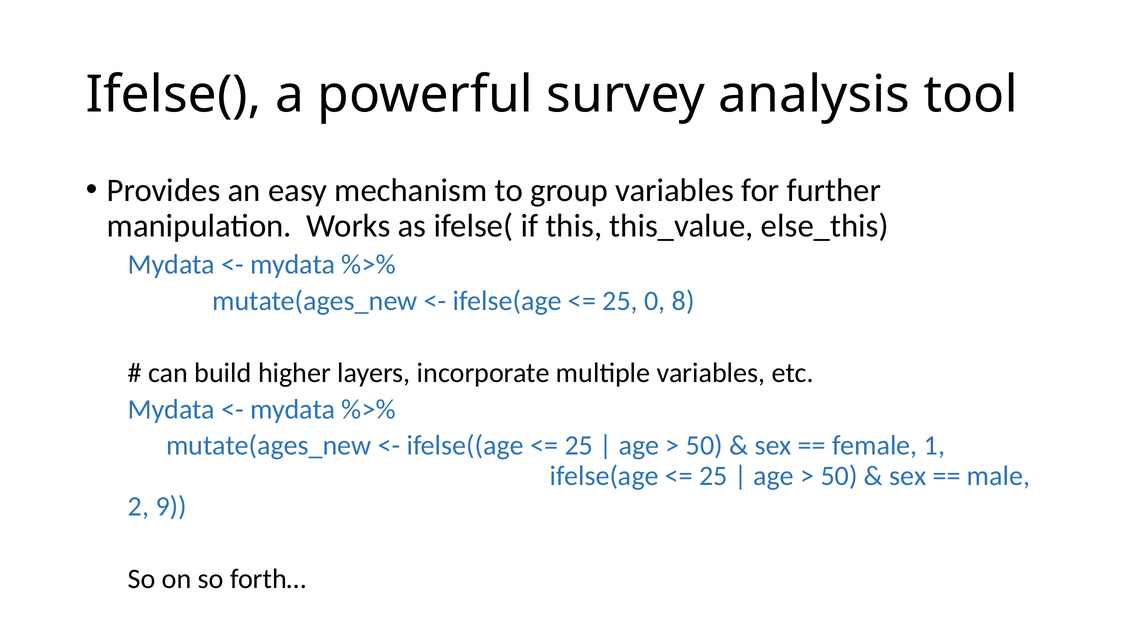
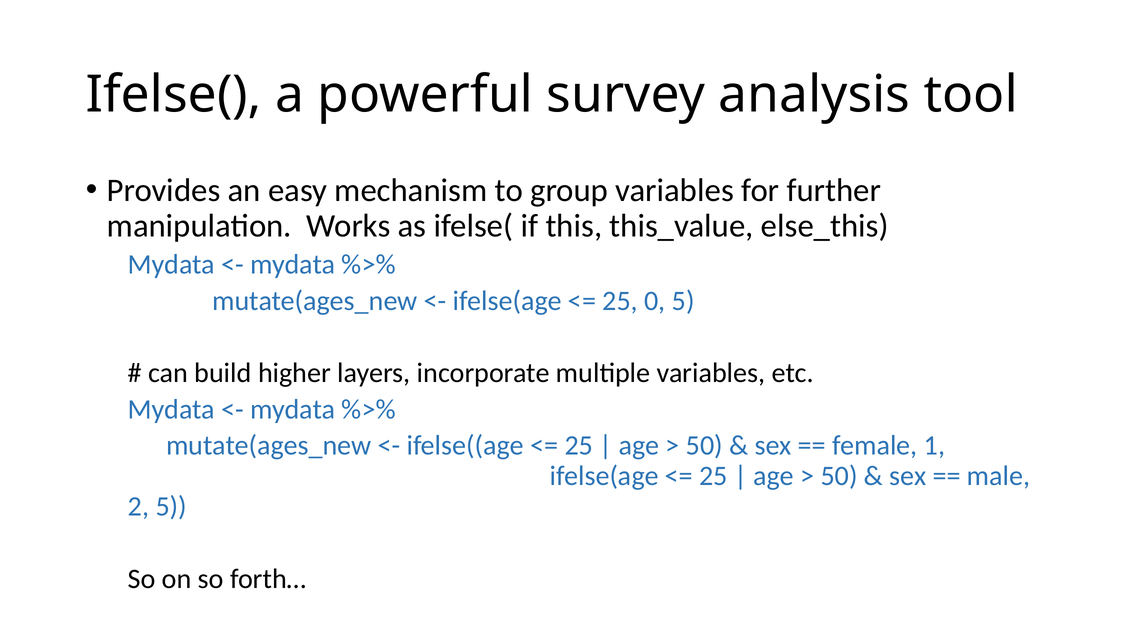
0 8: 8 -> 5
2 9: 9 -> 5
